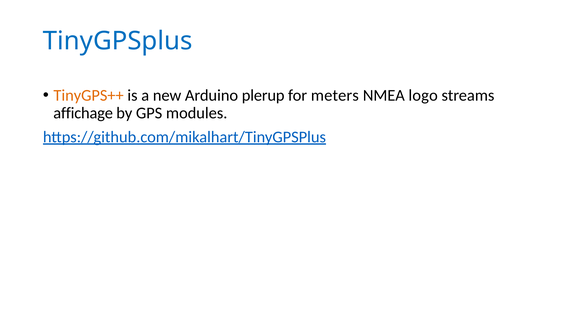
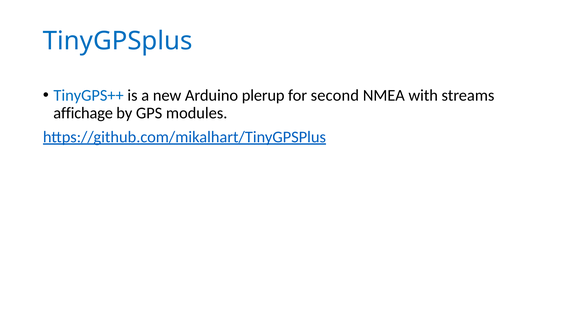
TinyGPS++ colour: orange -> blue
meters: meters -> second
logo: logo -> with
